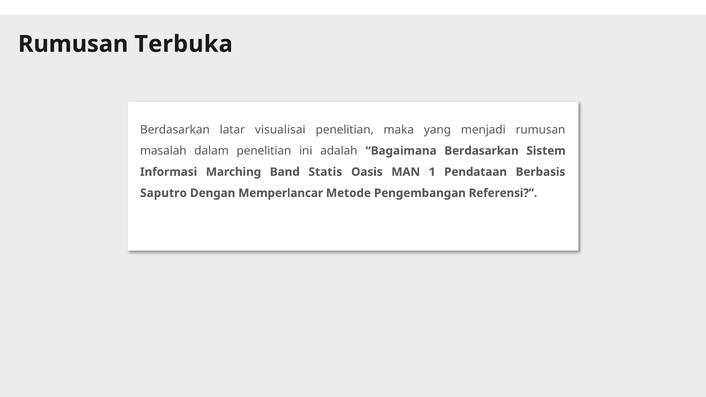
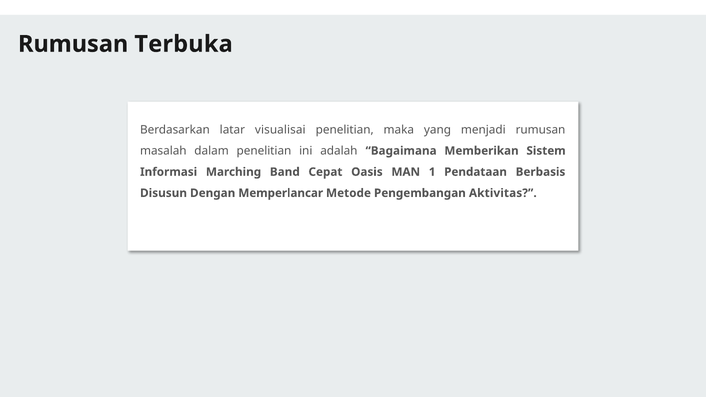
Bagaimana Berdasarkan: Berdasarkan -> Memberikan
Statis: Statis -> Cepat
Saputro: Saputro -> Disusun
Referensi: Referensi -> Aktivitas
